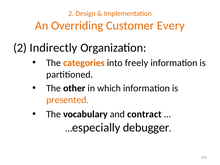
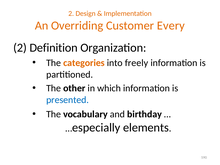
Indirectly: Indirectly -> Definition
presented colour: orange -> blue
contract: contract -> birthday
debugger: debugger -> elements
